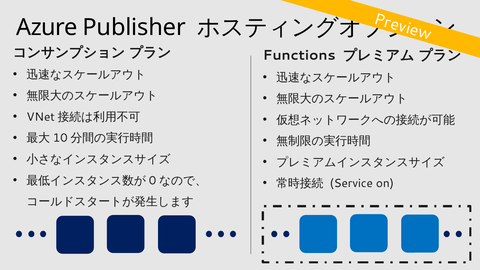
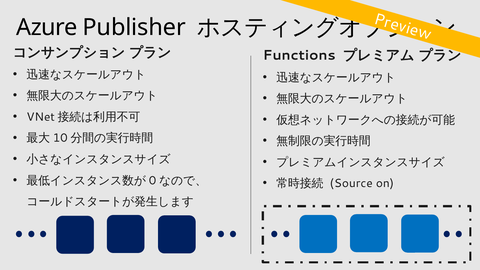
Service: Service -> Source
